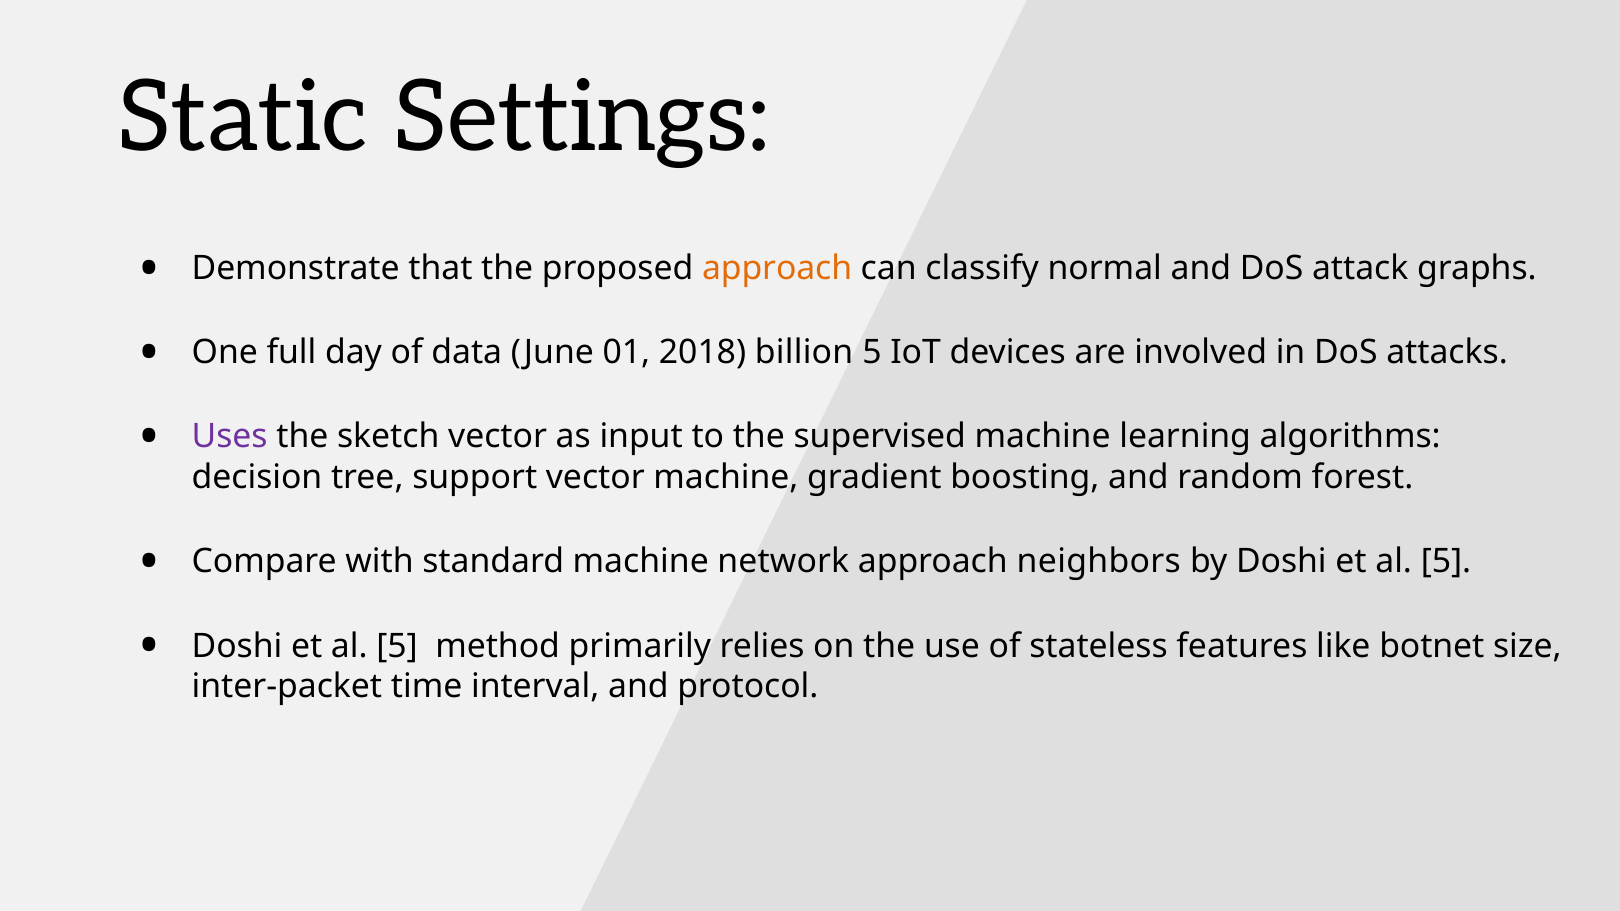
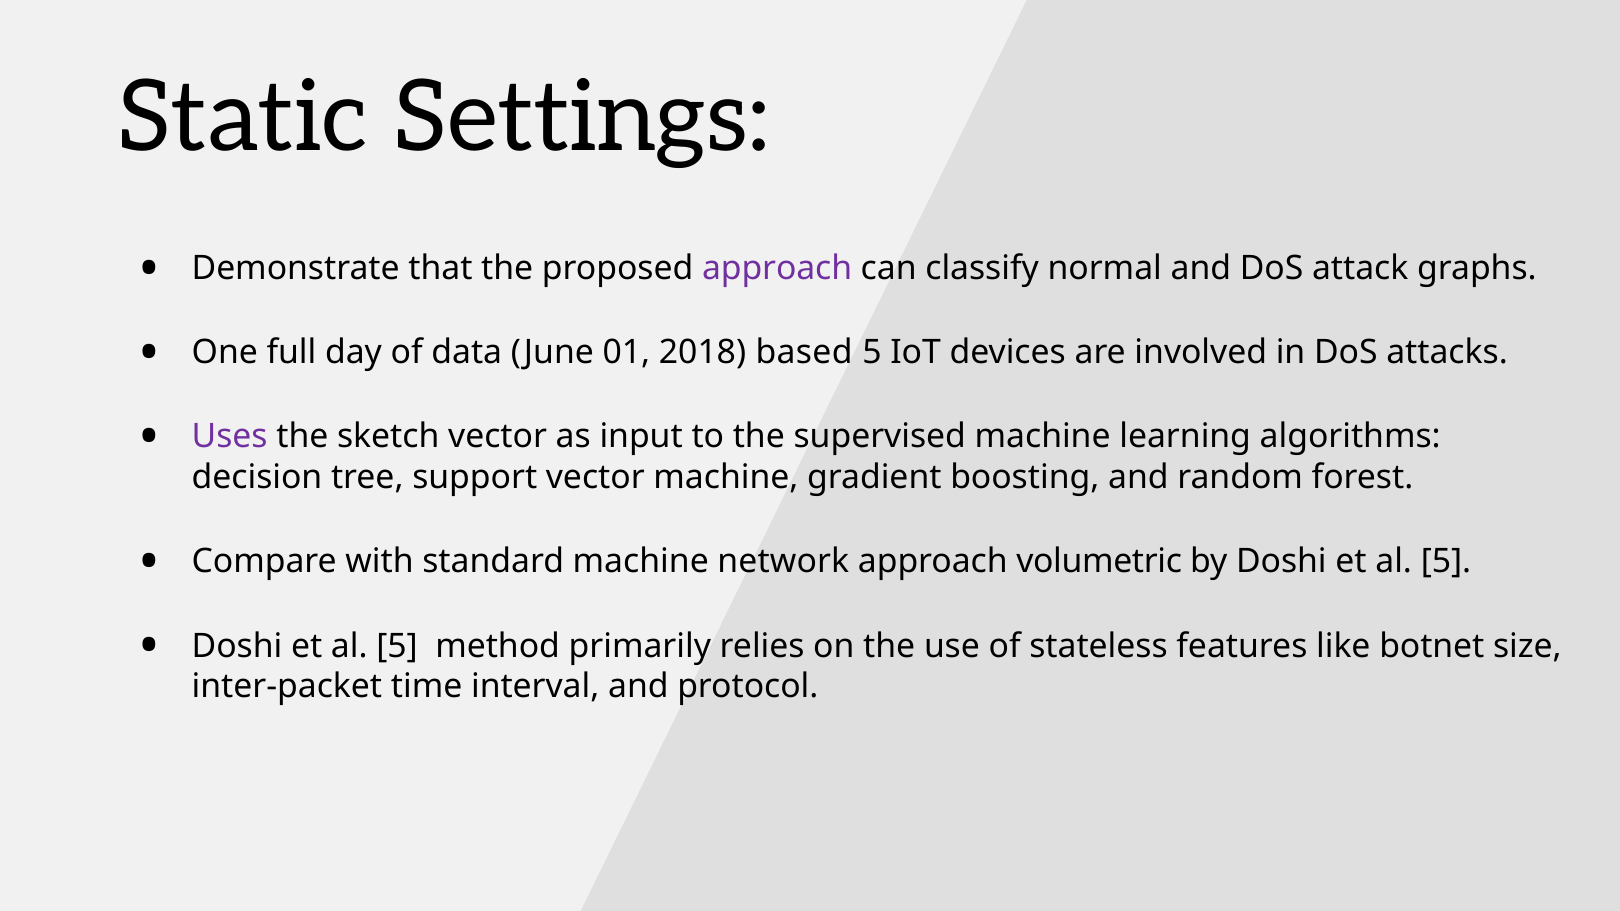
approach at (777, 268) colour: orange -> purple
billion: billion -> based
neighbors: neighbors -> volumetric
